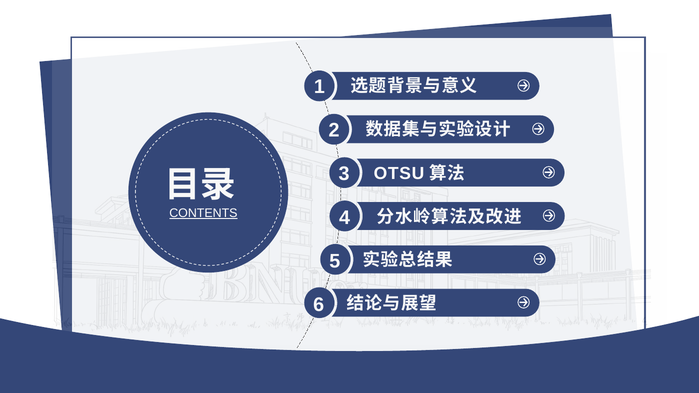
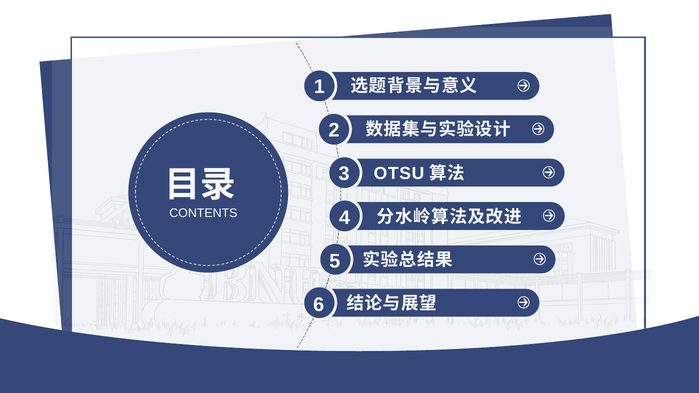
CONTENTS underline: present -> none
